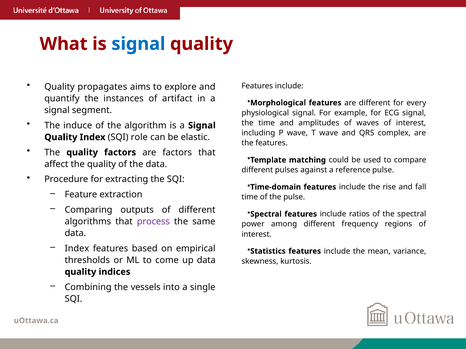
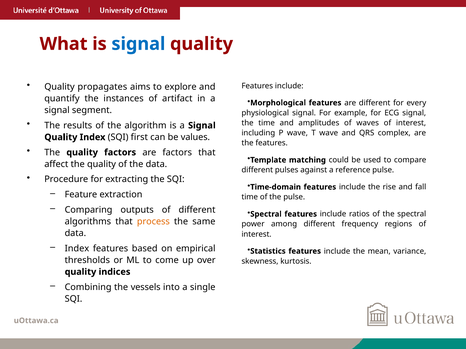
induce: induce -> results
role: role -> first
elastic: elastic -> values
process colour: purple -> orange
up data: data -> over
